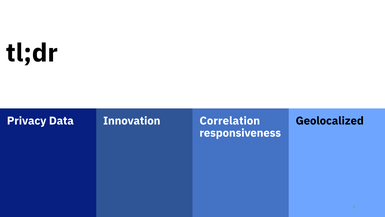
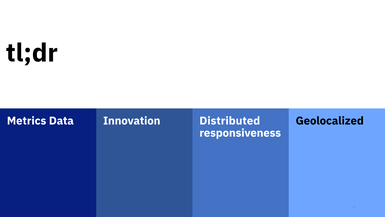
Privacy: Privacy -> Metrics
Correlation: Correlation -> Distributed
